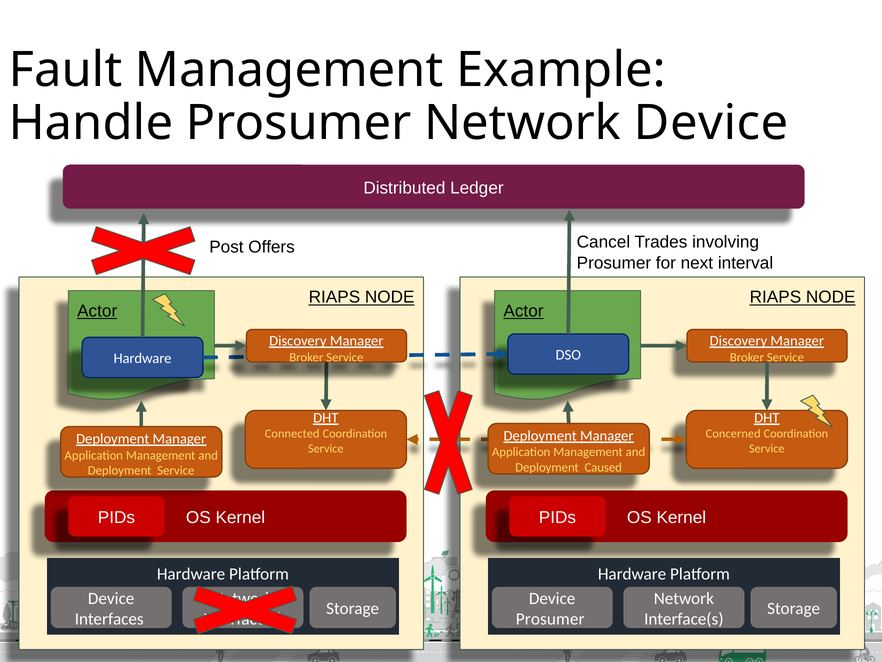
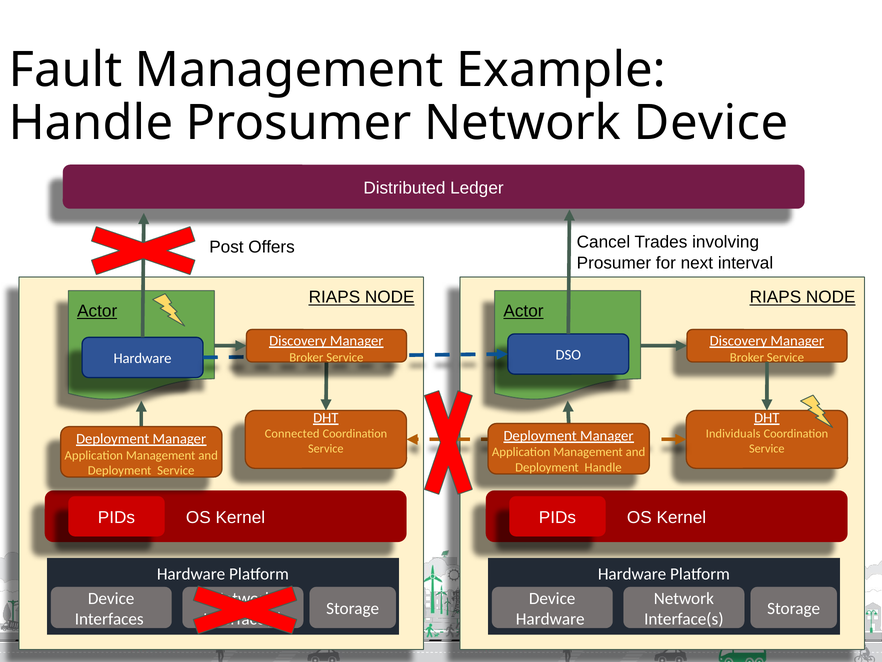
Concerned: Concerned -> Individuals
Deployment Caused: Caused -> Handle
Prosumer at (550, 618): Prosumer -> Hardware
